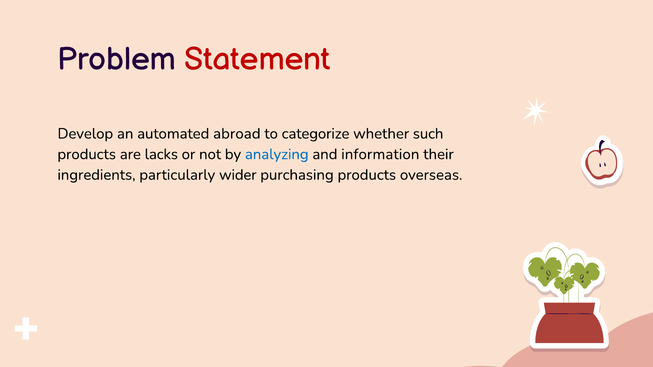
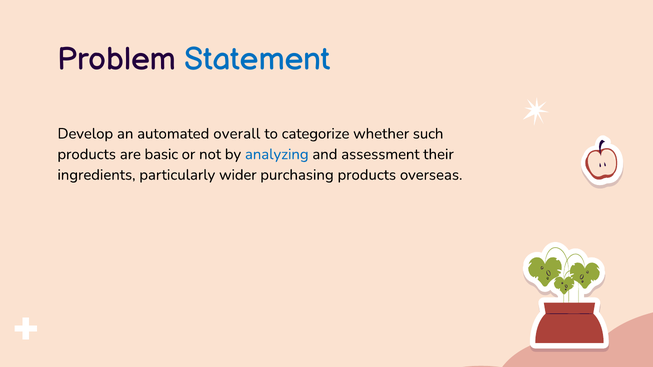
Statement colour: red -> blue
abroad: abroad -> overall
lacks: lacks -> basic
information: information -> assessment
